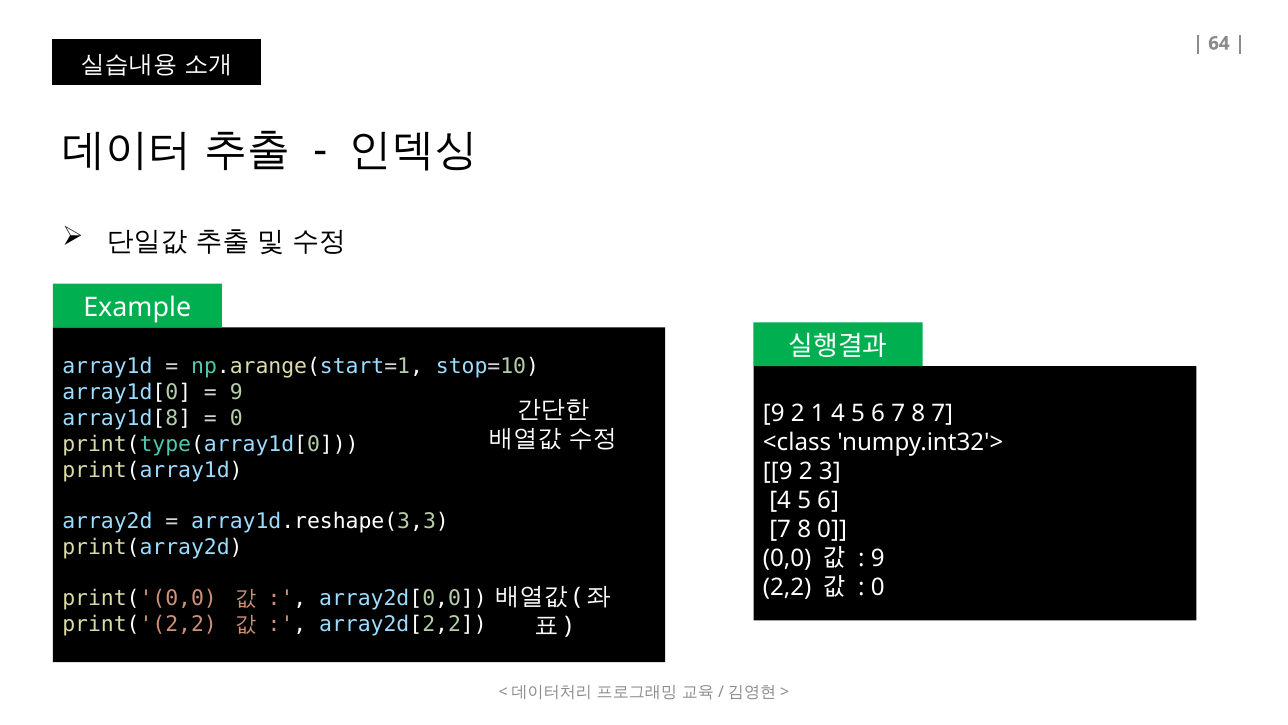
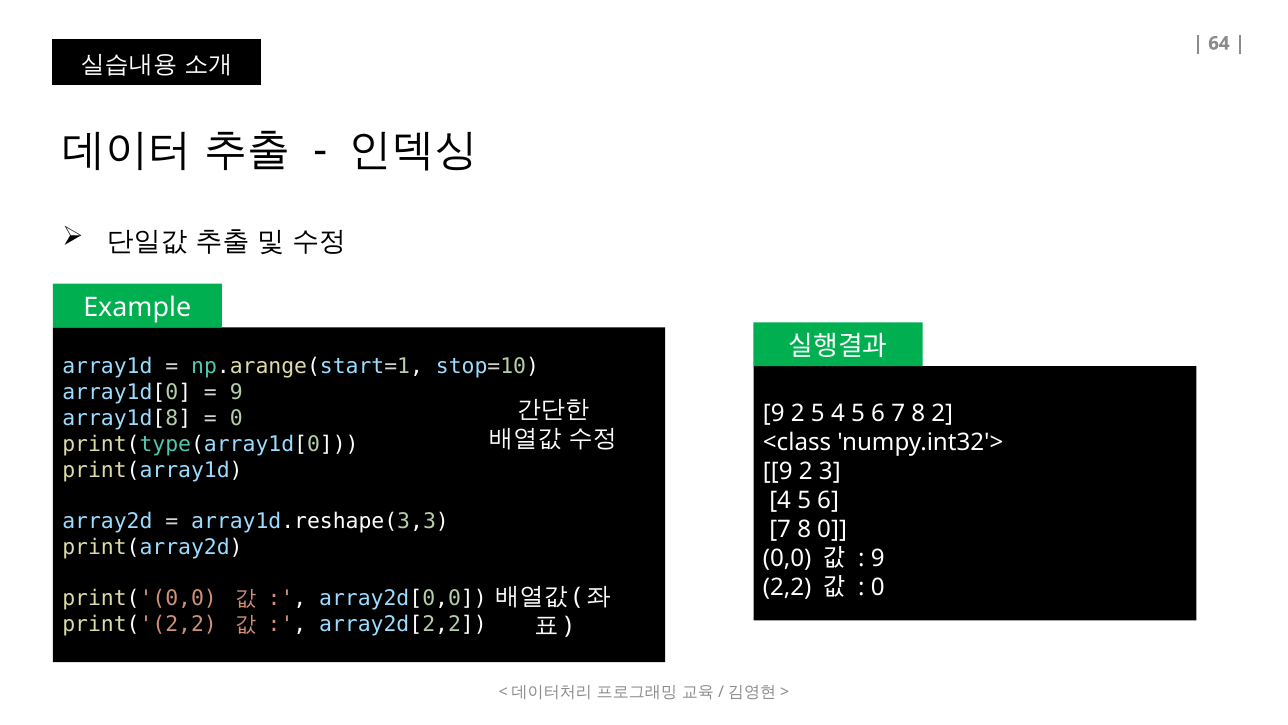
2 1: 1 -> 5
8 7: 7 -> 2
